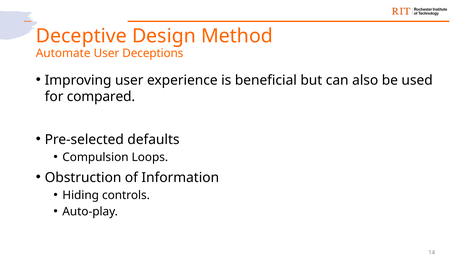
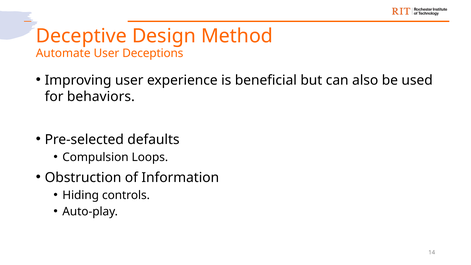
compared: compared -> behaviors
